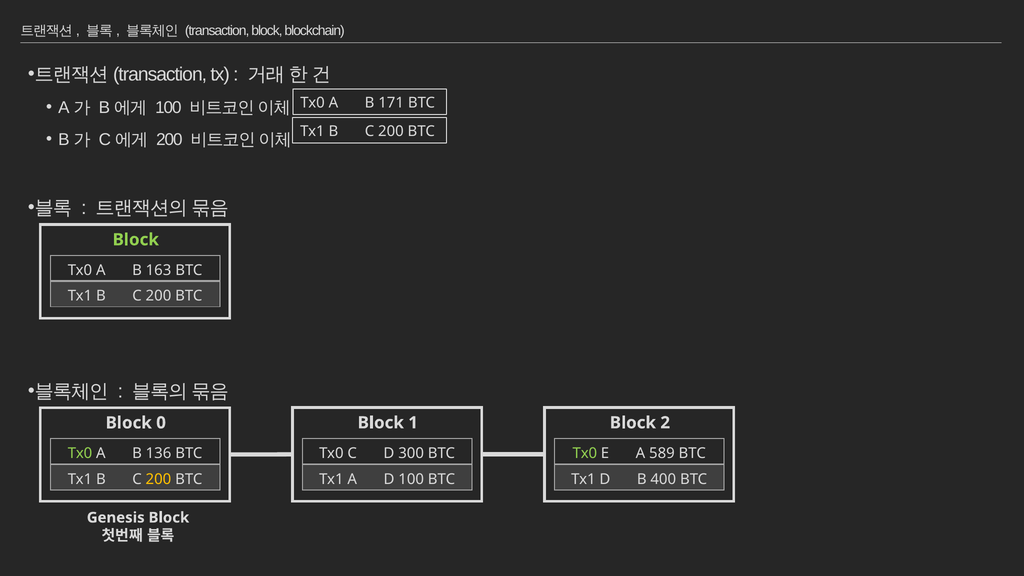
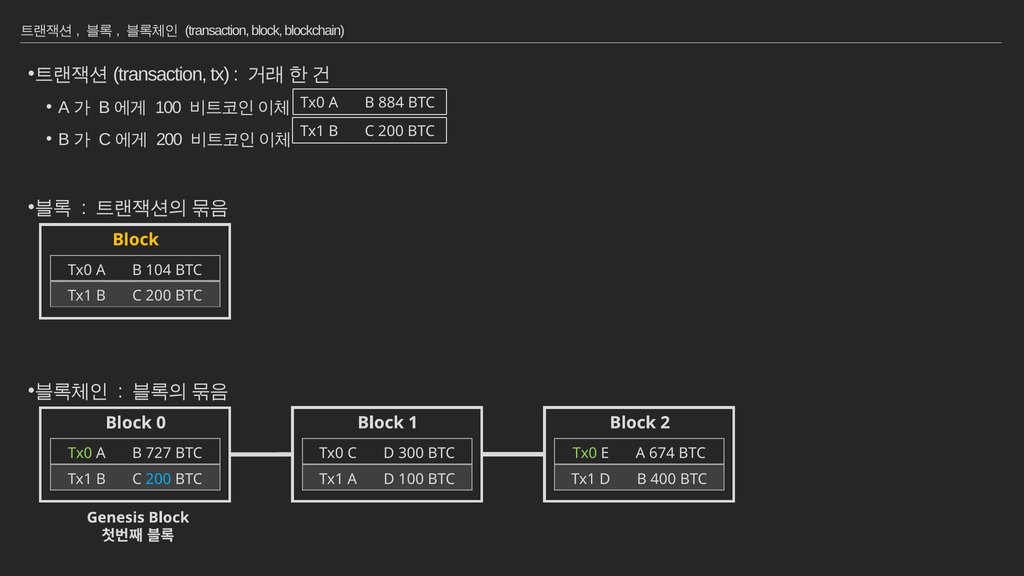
171: 171 -> 884
Block at (136, 240) colour: light green -> yellow
163: 163 -> 104
136: 136 -> 727
589: 589 -> 674
200 at (158, 479) colour: yellow -> light blue
